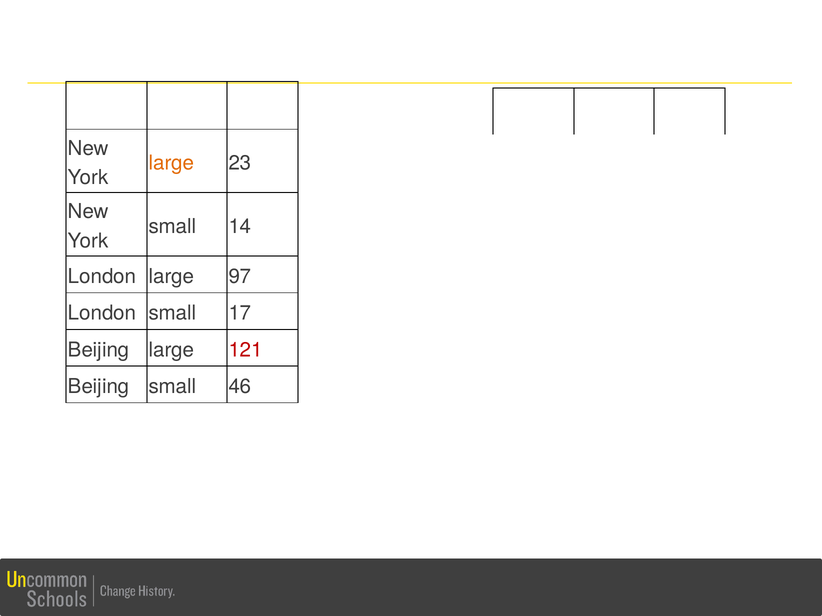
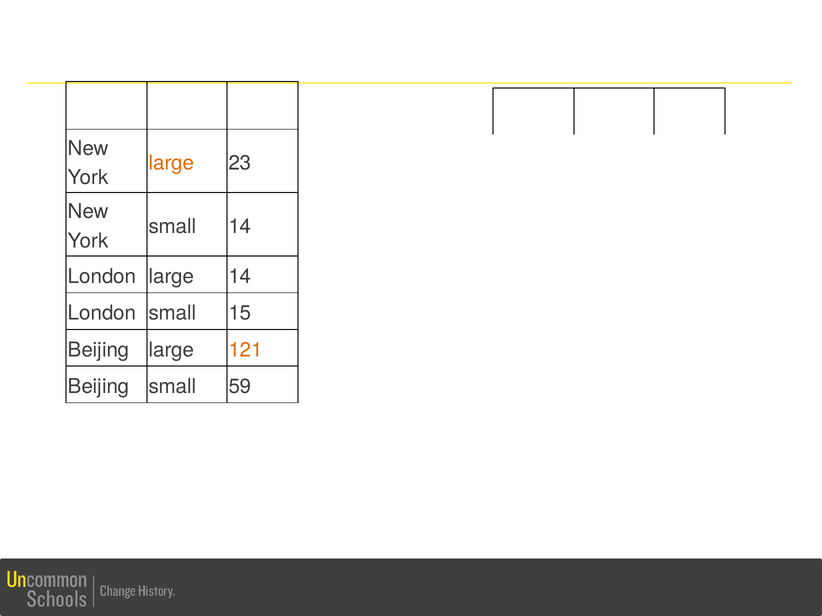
large 97: 97 -> 14
17: 17 -> 15
121 at (246, 350) colour: red -> orange
46: 46 -> 59
